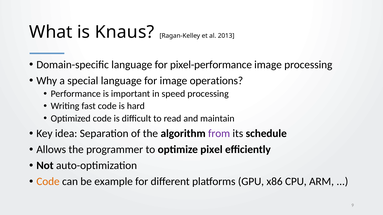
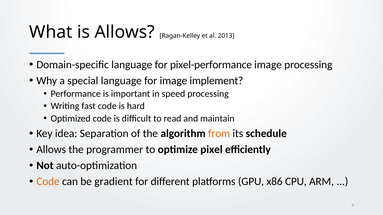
is Knaus: Knaus -> Allows
operations: operations -> implement
from colour: purple -> orange
example: example -> gradient
